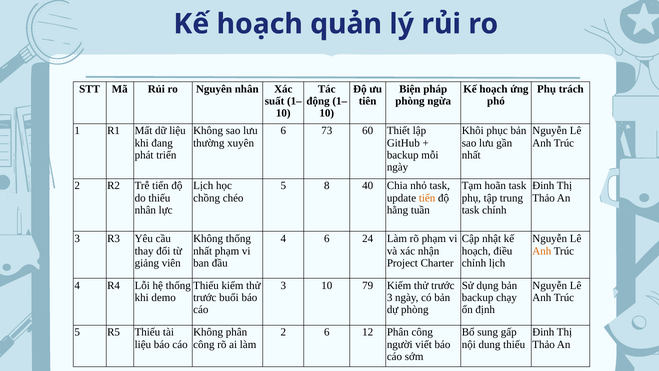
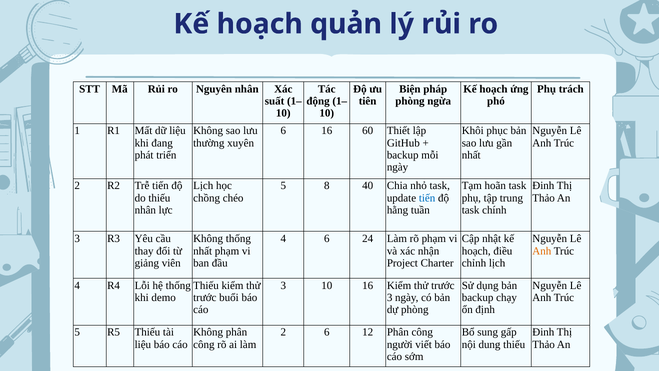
6 73: 73 -> 16
tiến at (427, 198) colour: orange -> blue
10 79: 79 -> 16
